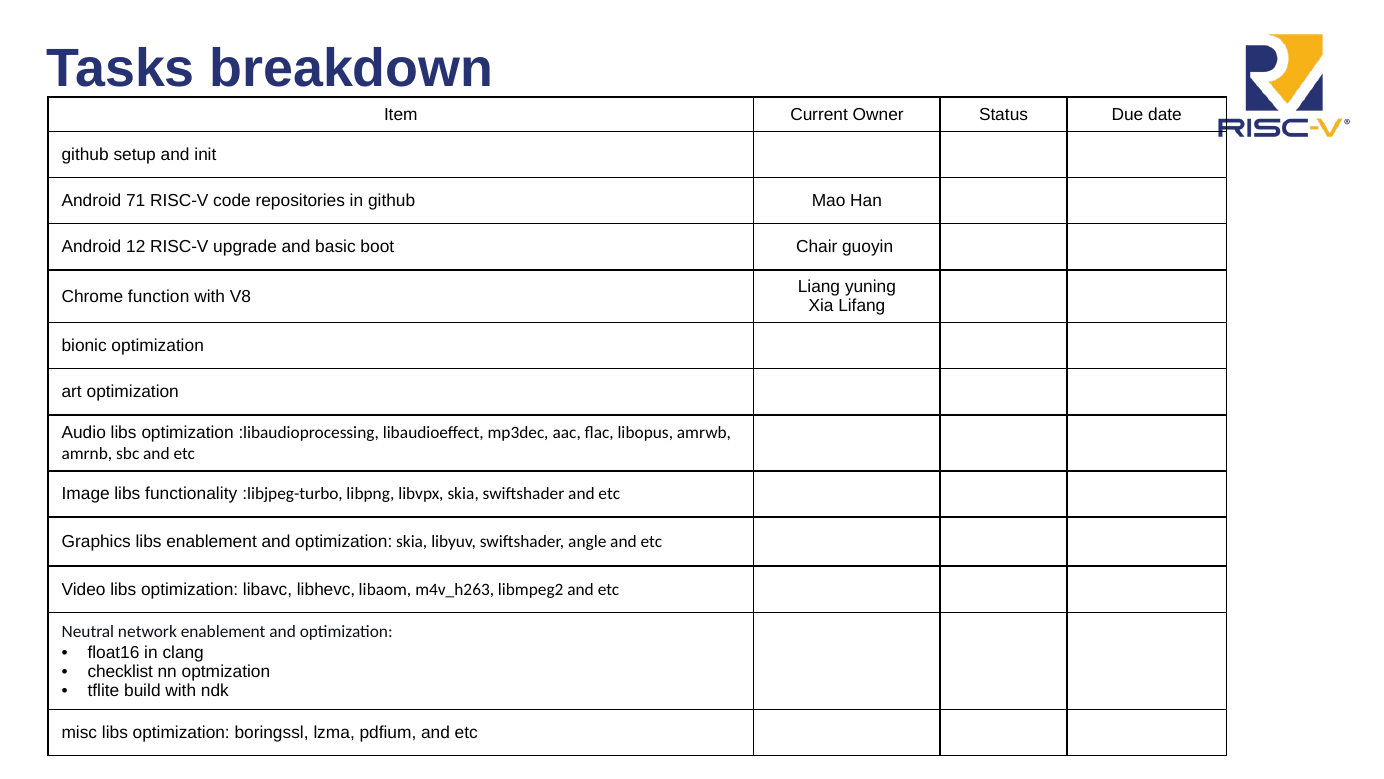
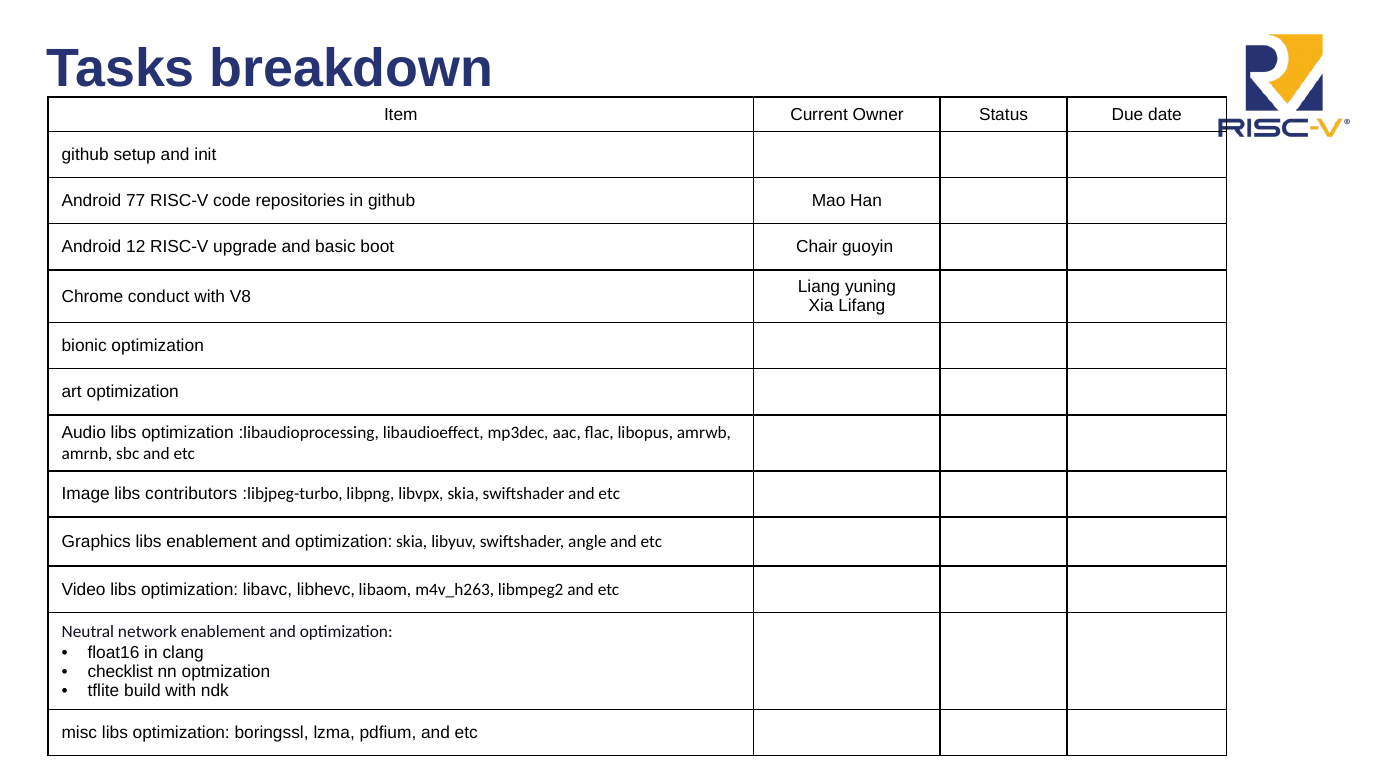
71: 71 -> 77
function: function -> conduct
functionality: functionality -> contributors
